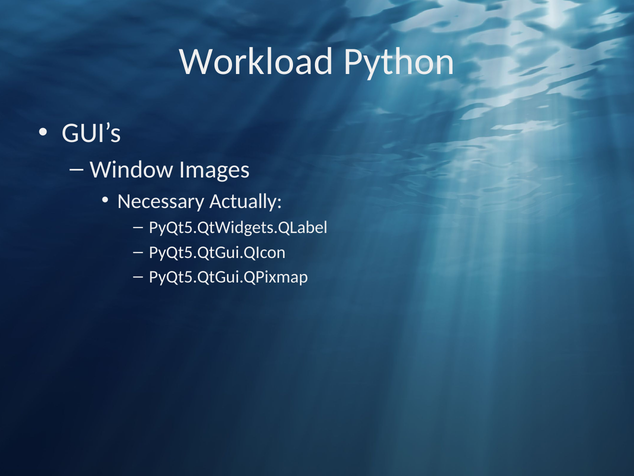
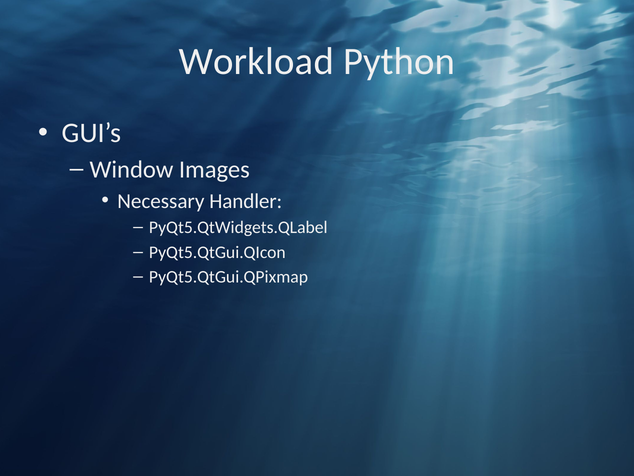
Actually: Actually -> Handler
